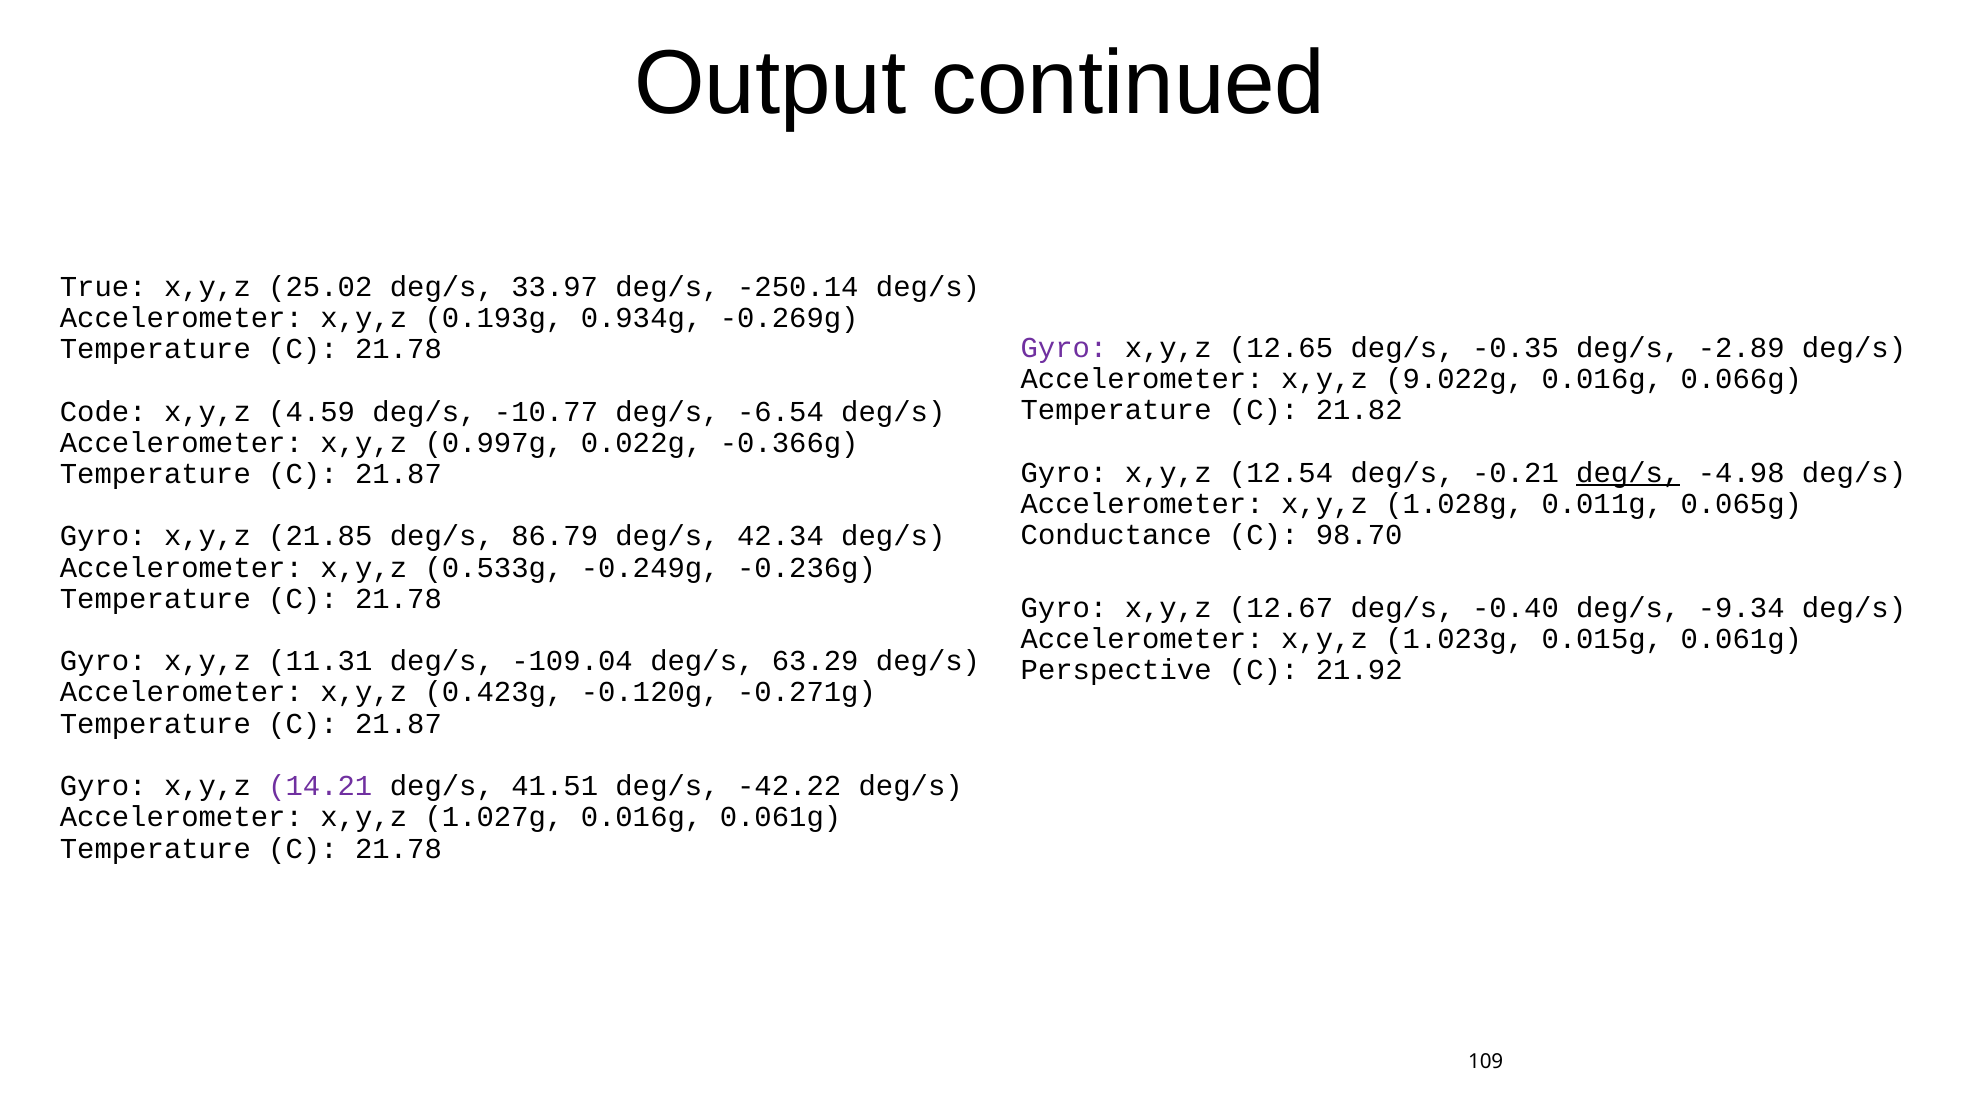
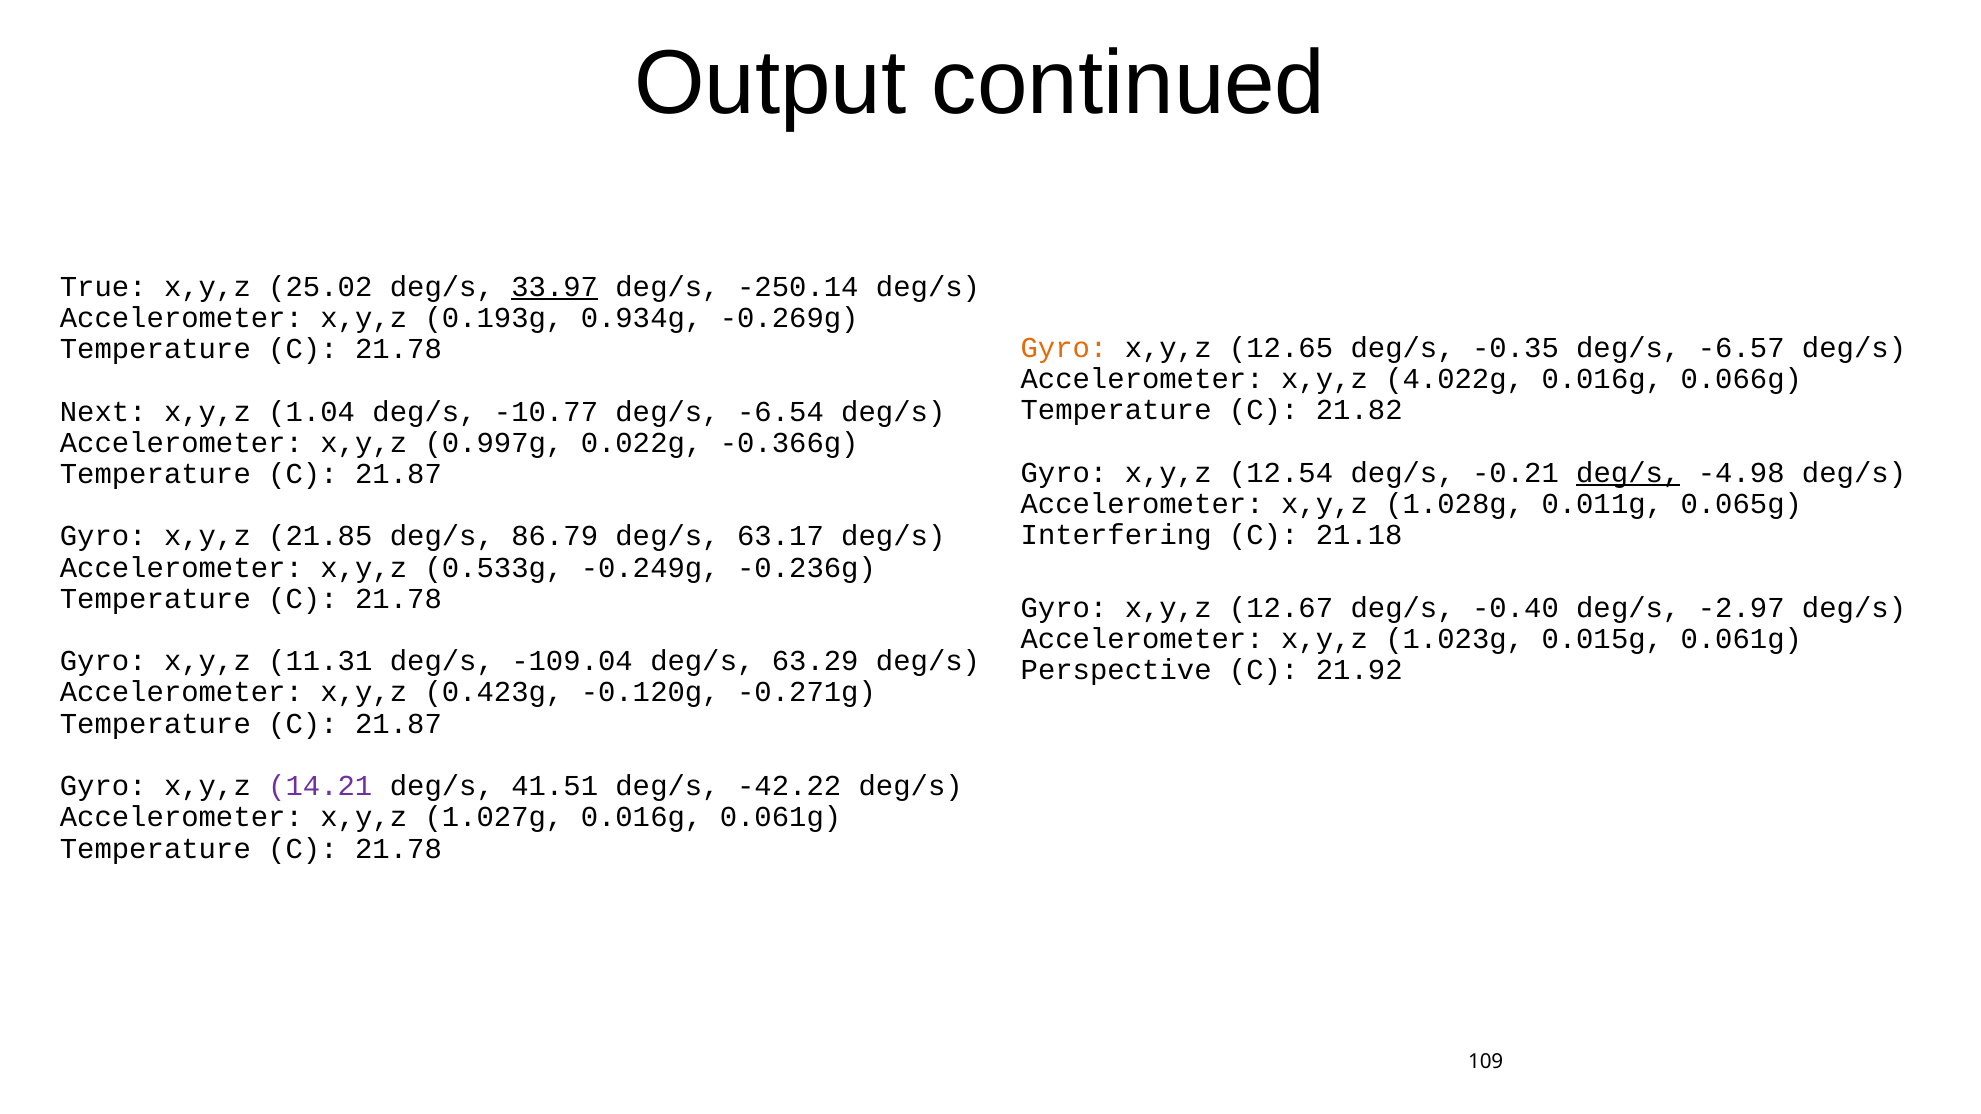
33.97 underline: none -> present
Gyro at (1064, 348) colour: purple -> orange
-2.89: -2.89 -> -6.57
9.022g: 9.022g -> 4.022g
Code: Code -> Next
4.59: 4.59 -> 1.04
Conductance: Conductance -> Interfering
98.70: 98.70 -> 21.18
42.34: 42.34 -> 63.17
-9.34: -9.34 -> -2.97
